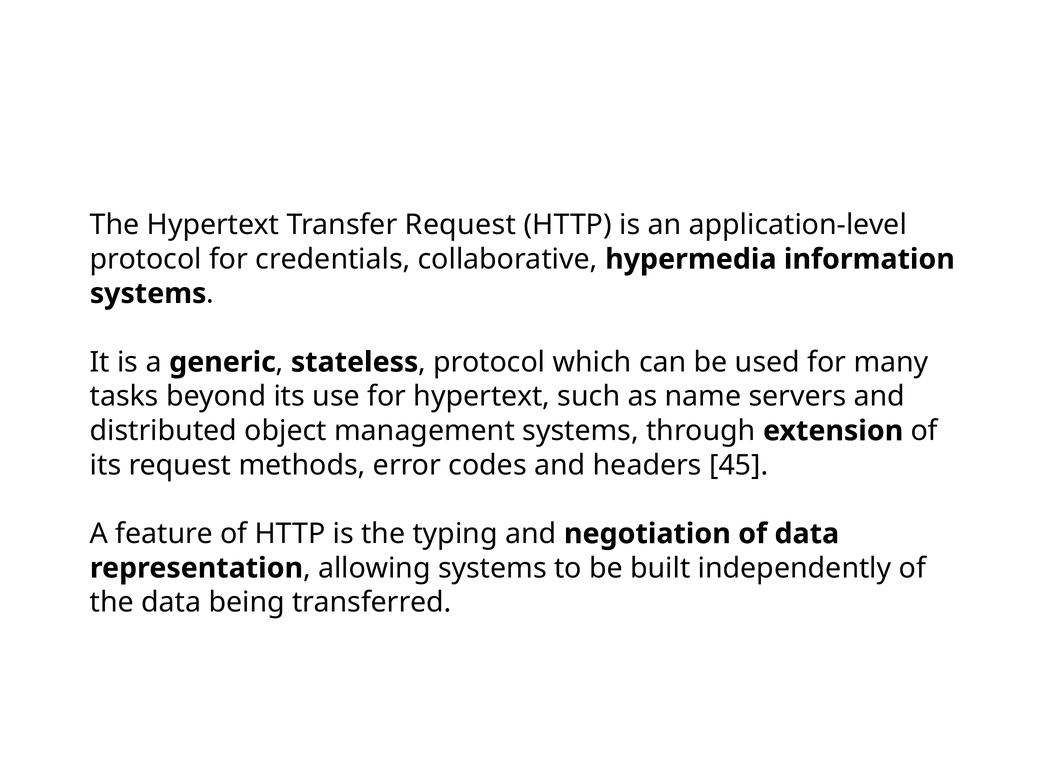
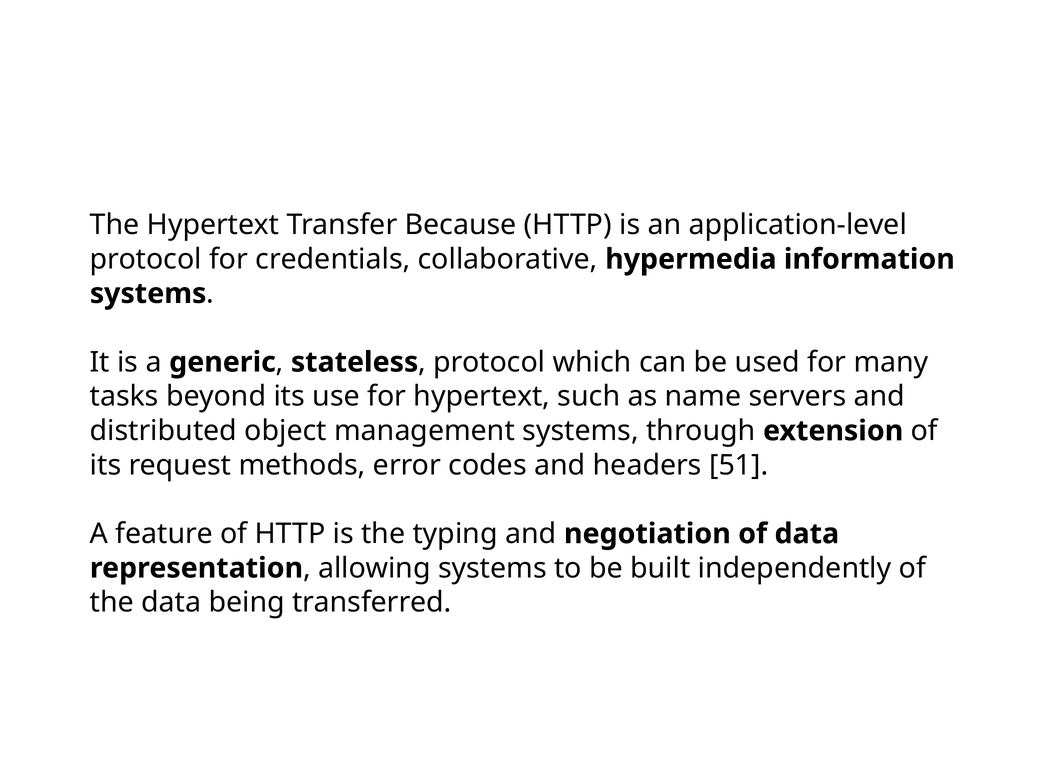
Transfer Request: Request -> Because
45: 45 -> 51
